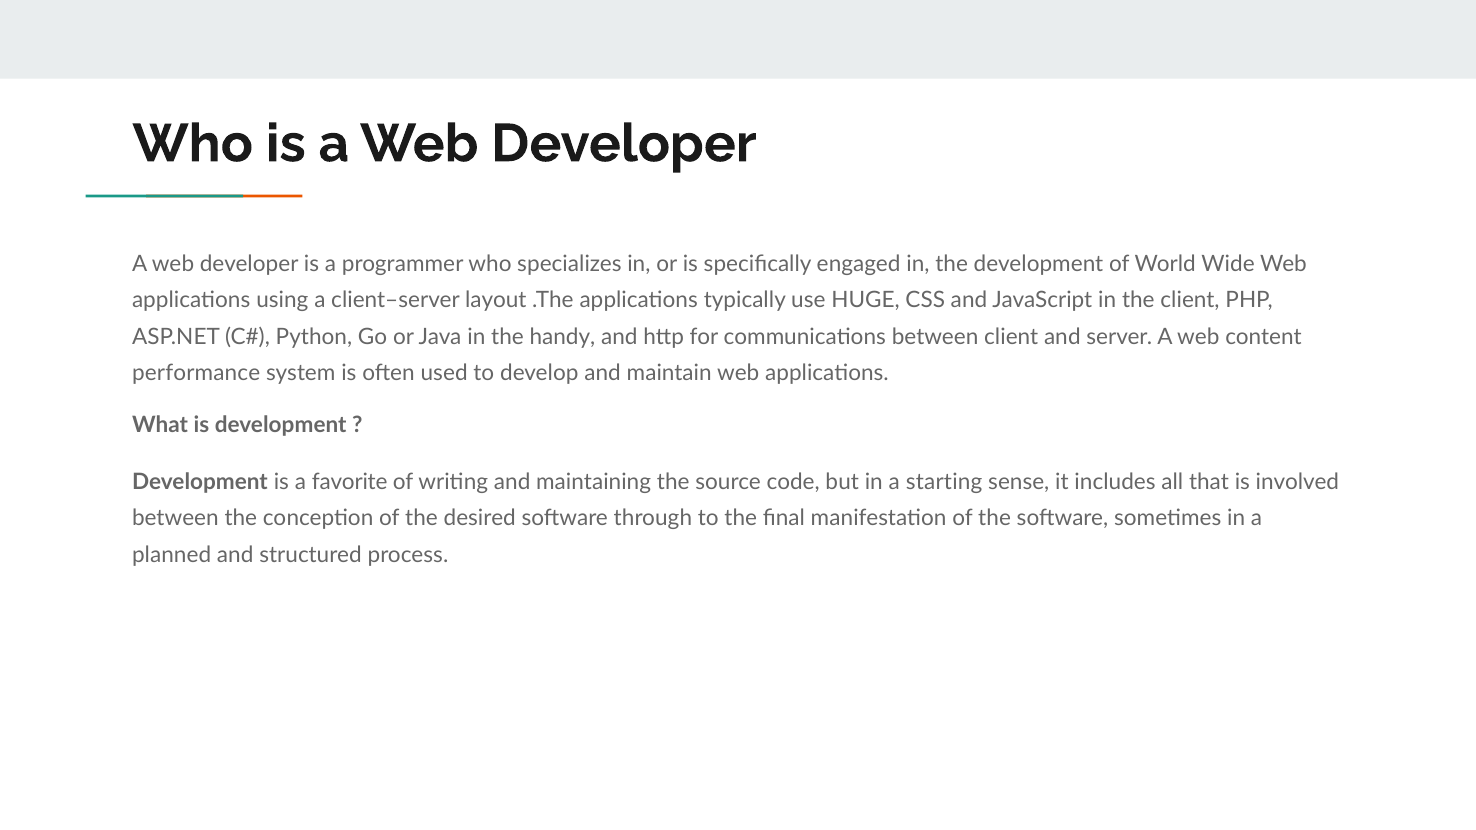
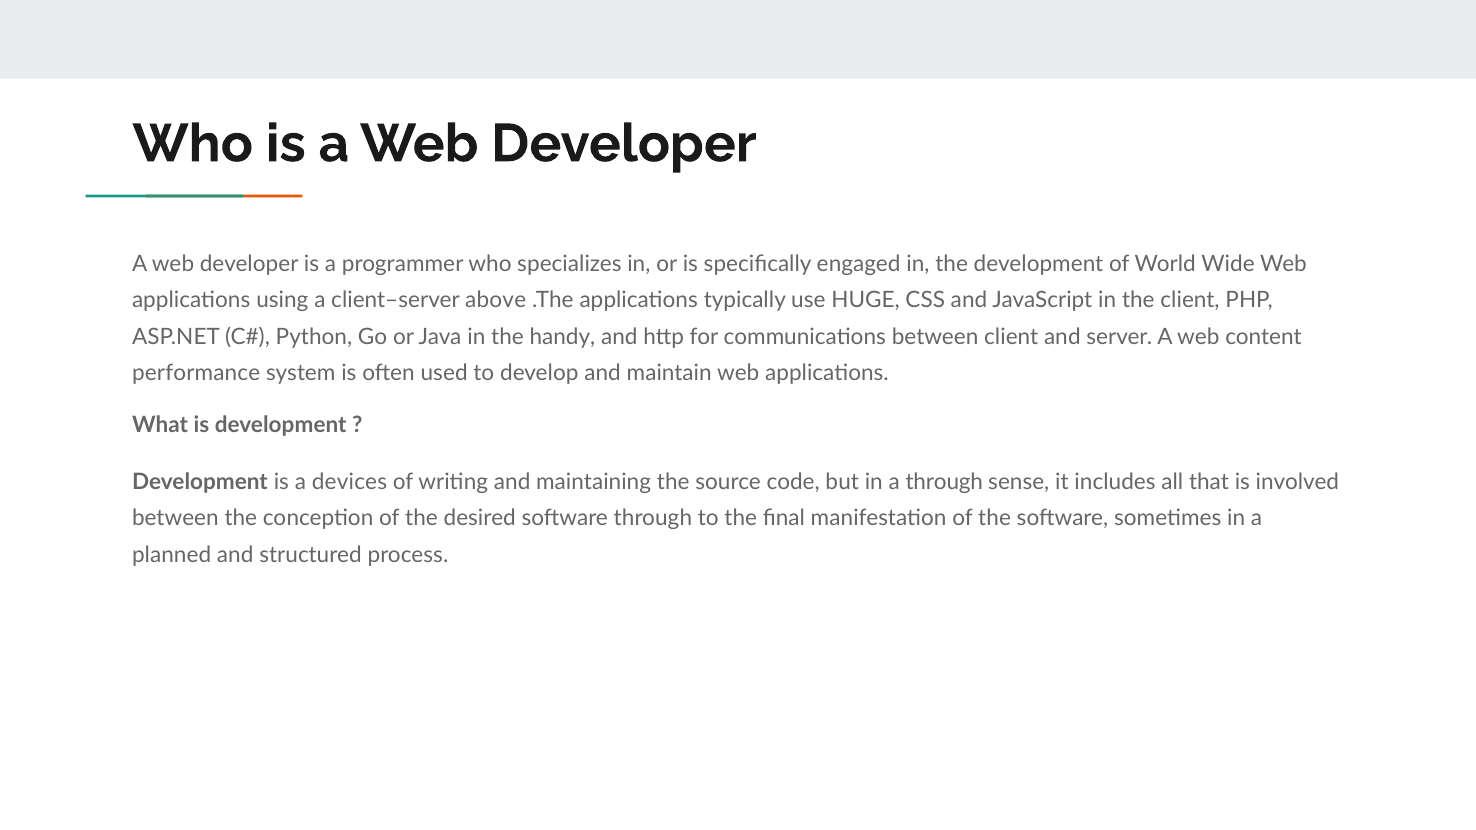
layout: layout -> above
favorite: favorite -> devices
a starting: starting -> through
